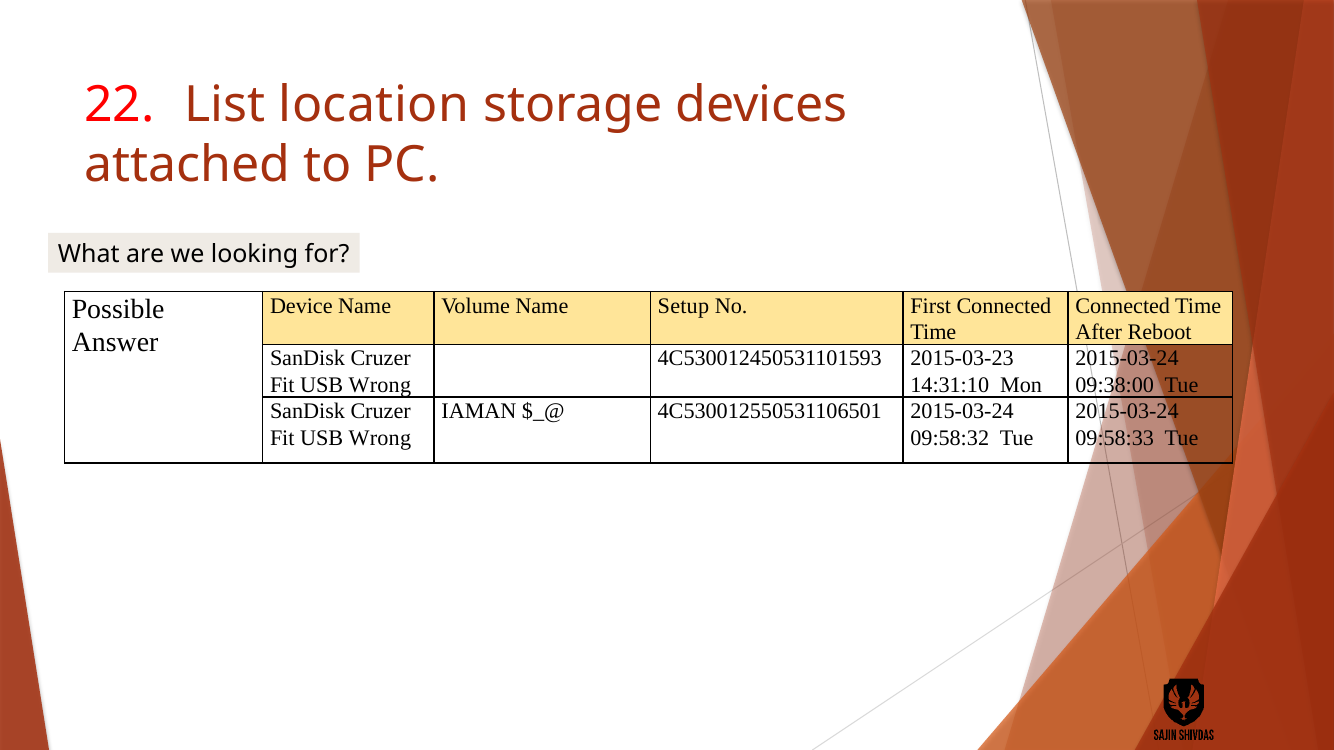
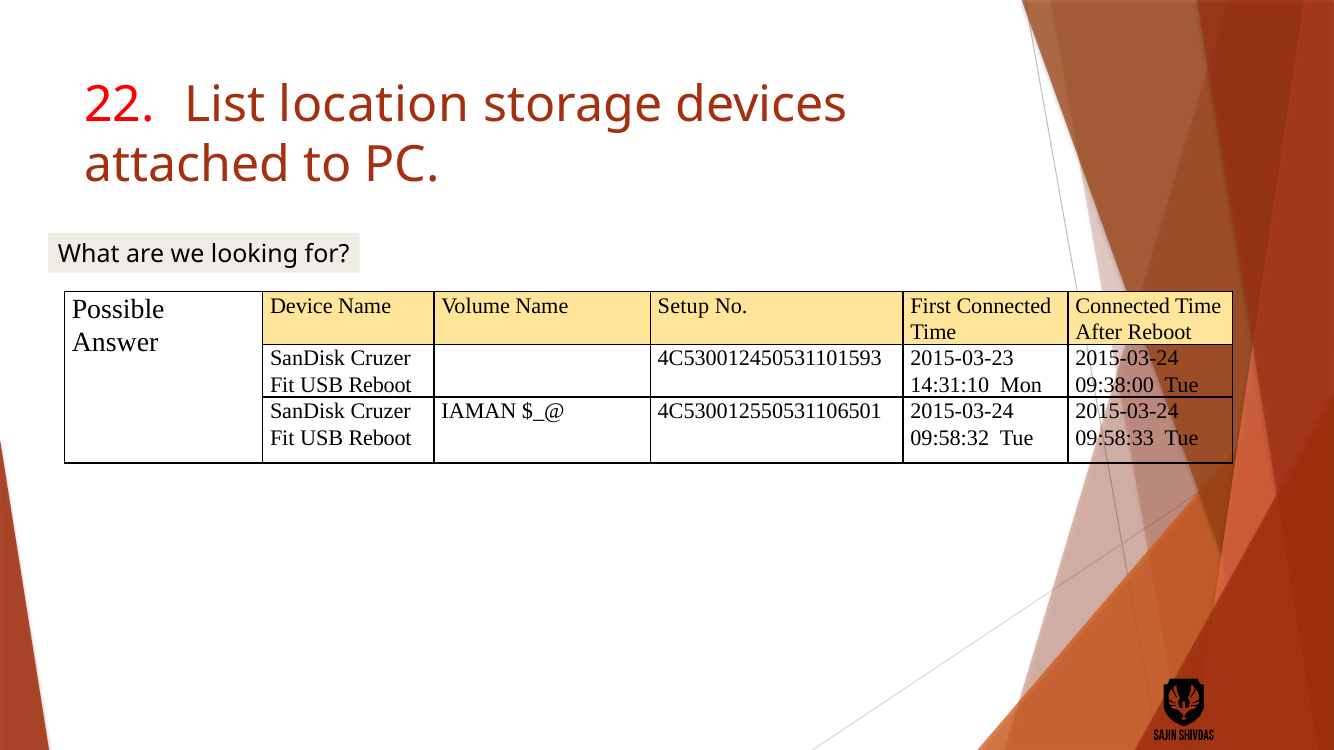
Wrong at (380, 385): Wrong -> Reboot
Wrong at (380, 438): Wrong -> Reboot
